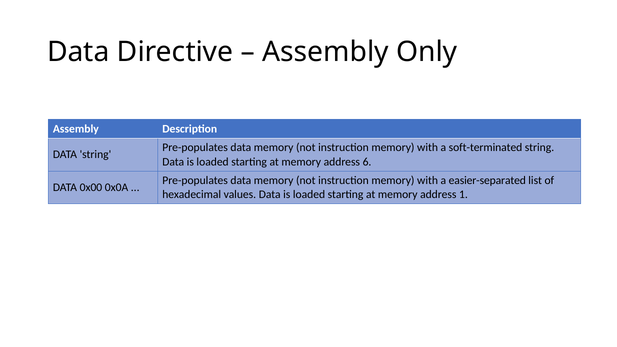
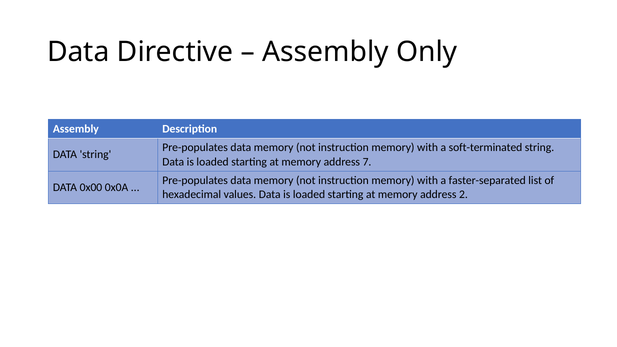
6: 6 -> 7
easier-separated: easier-separated -> faster-separated
1: 1 -> 2
